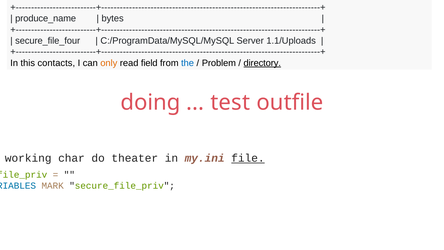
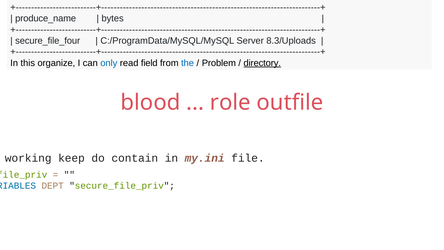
1.1/Uploads: 1.1/Uploads -> 8.3/Uploads
contacts: contacts -> organize
only colour: orange -> blue
doing: doing -> blood
test: test -> role
char: char -> keep
theater: theater -> contain
file underline: present -> none
MARK: MARK -> DEPT
